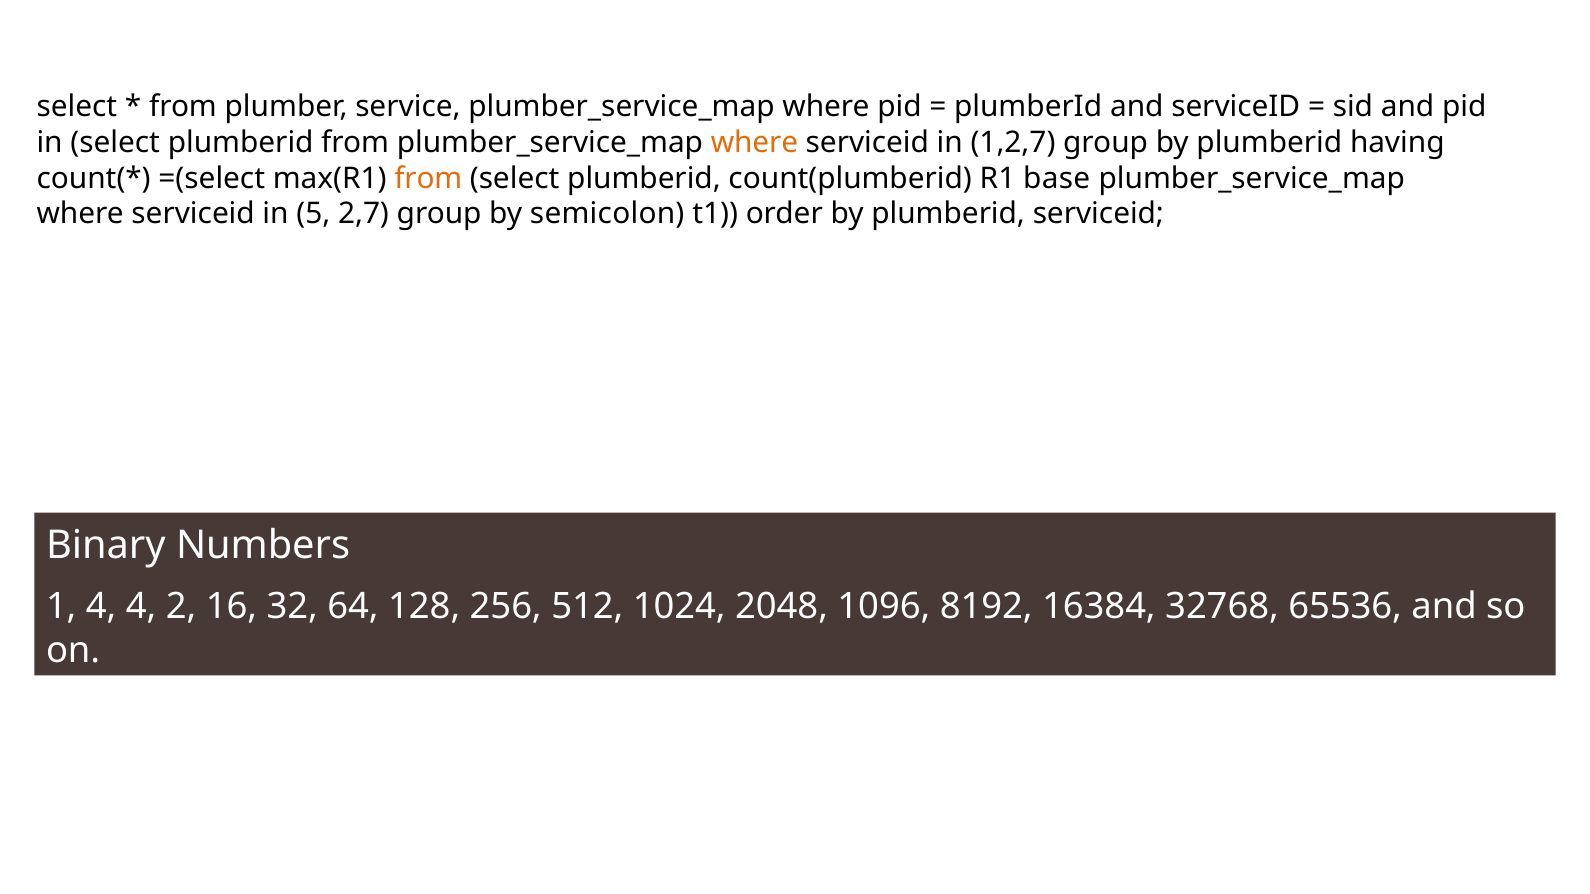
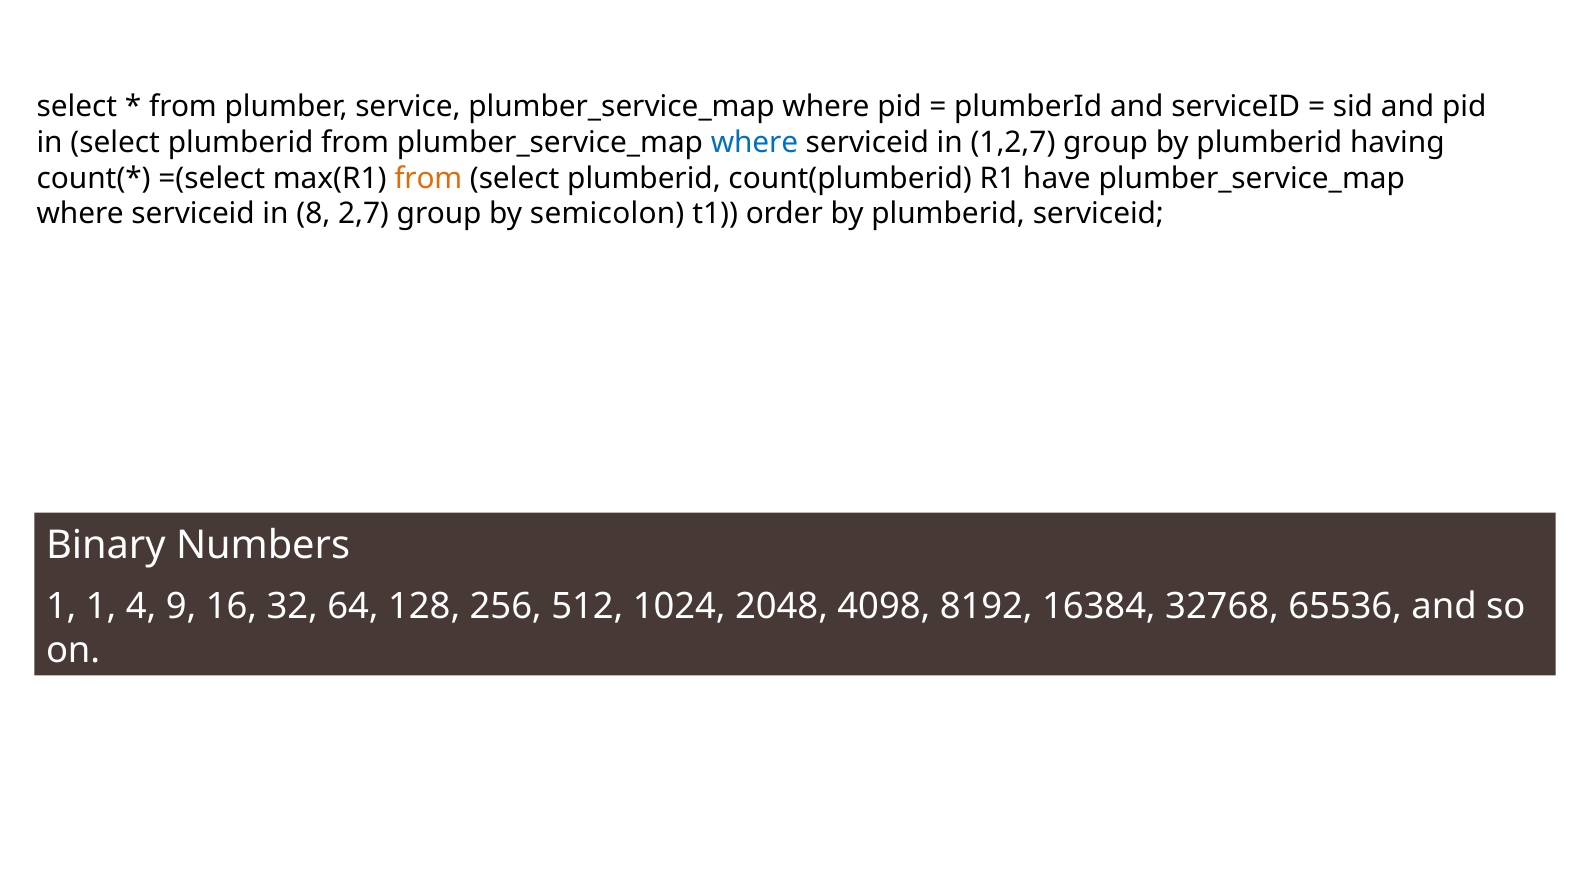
where at (754, 143) colour: orange -> blue
base: base -> have
5: 5 -> 8
1 4: 4 -> 1
2: 2 -> 9
1096: 1096 -> 4098
